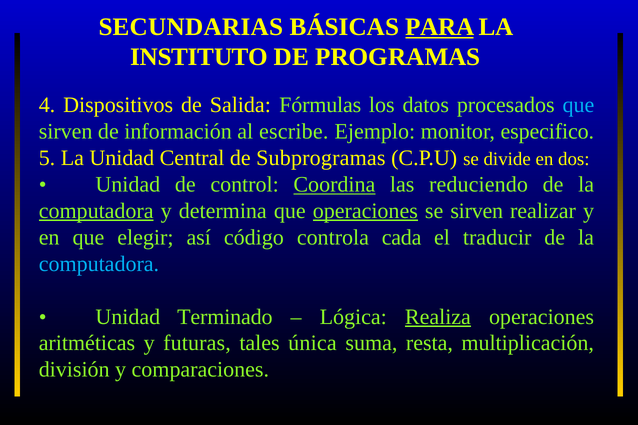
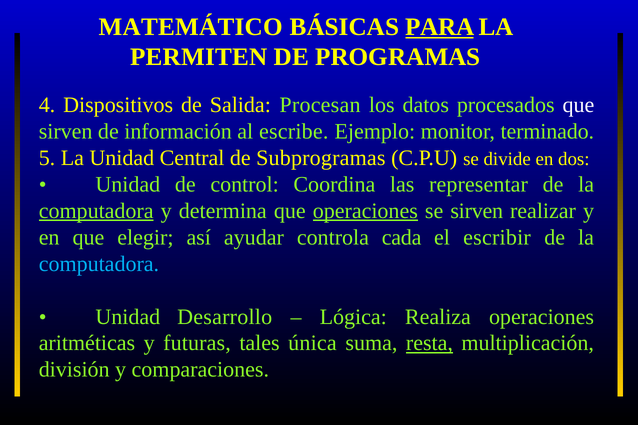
SECUNDARIAS: SECUNDARIAS -> MATEMÁTICO
INSTITUTO: INSTITUTO -> PERMITEN
Fórmulas: Fórmulas -> Procesan
que at (578, 105) colour: light blue -> white
especifico: especifico -> terminado
Coordina underline: present -> none
reduciendo: reduciendo -> representar
código: código -> ayudar
traducir: traducir -> escribir
Terminado: Terminado -> Desarrollo
Realiza underline: present -> none
resta underline: none -> present
